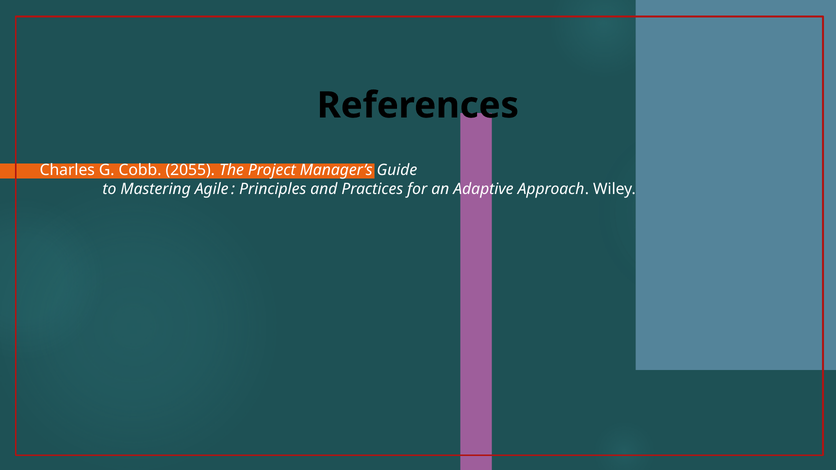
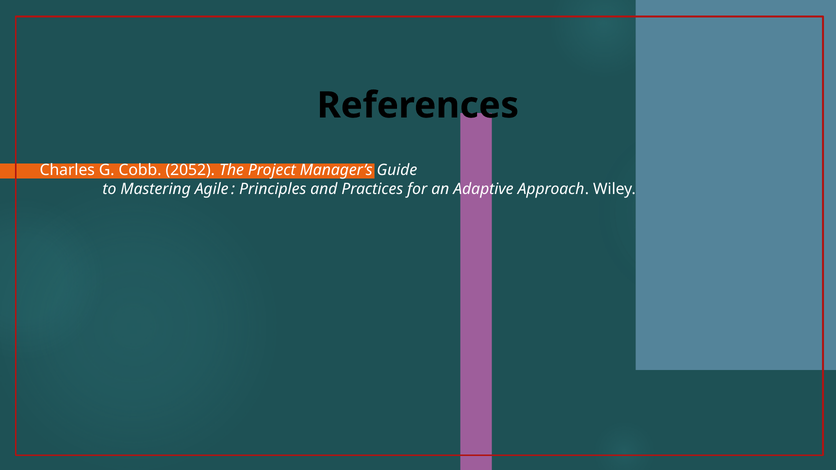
2055: 2055 -> 2052
